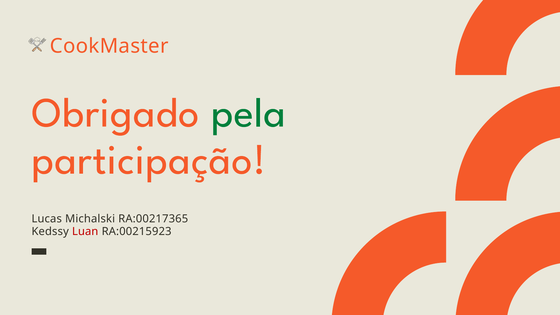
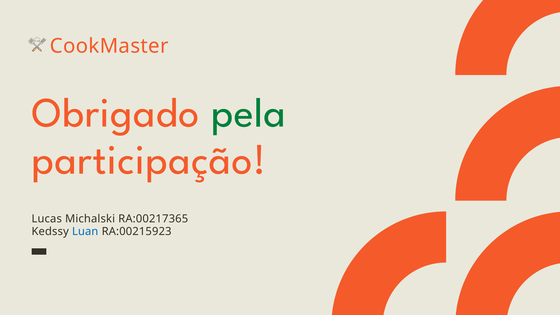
Luan colour: red -> blue
